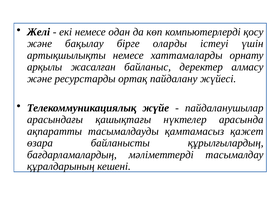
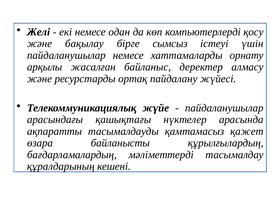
оларды: оларды -> сымсыз
артықшылықты at (66, 55): артықшылықты -> пайдаланушылар
